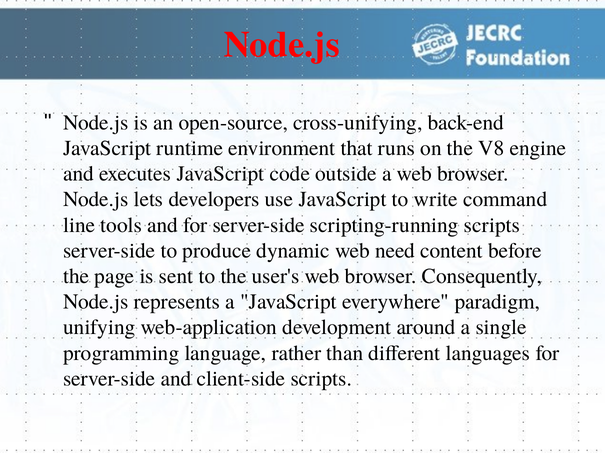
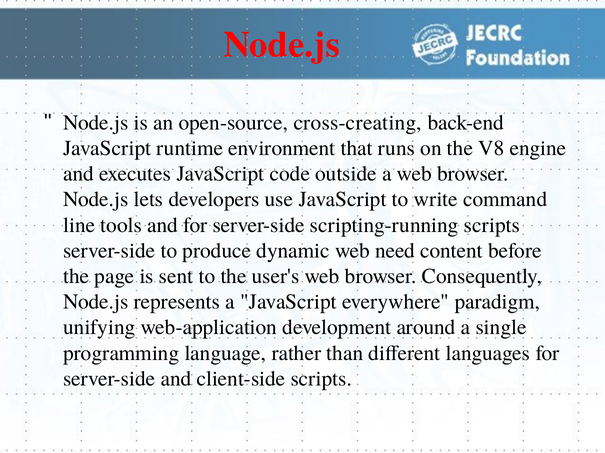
cross-unifying: cross-unifying -> cross-creating
